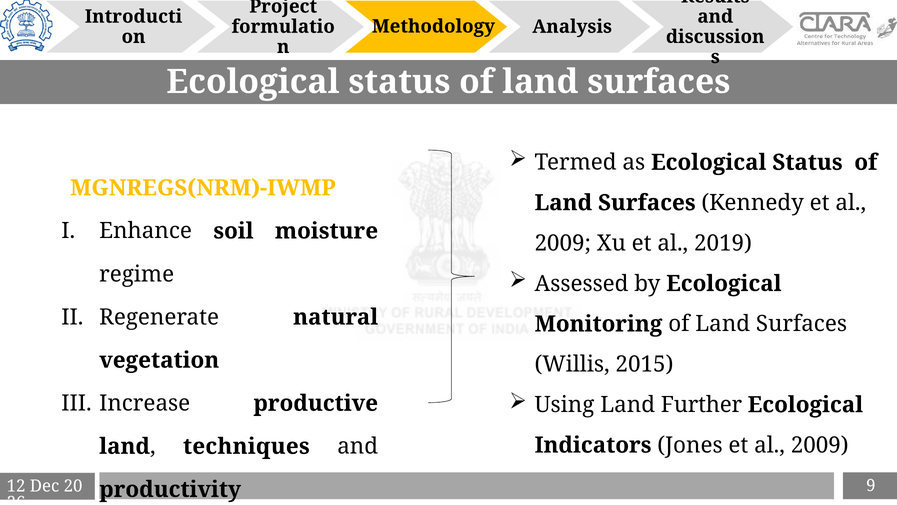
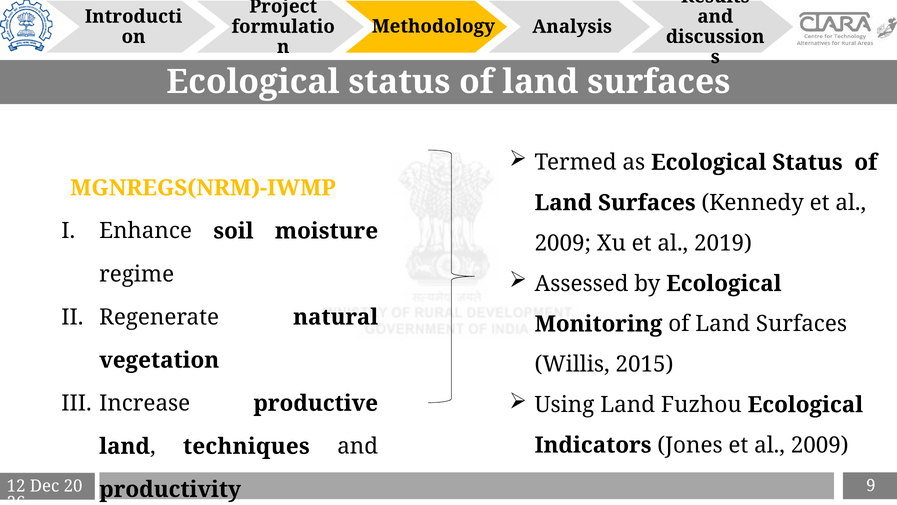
Further: Further -> Fuzhou
